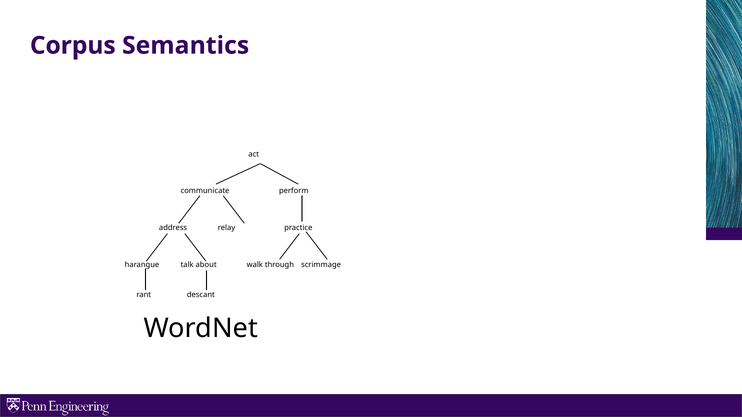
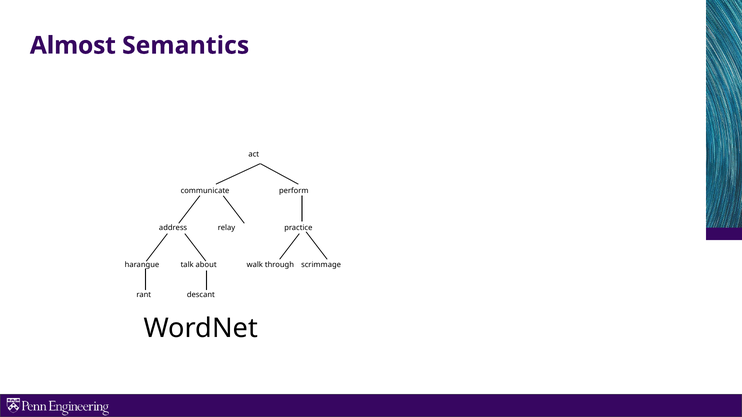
Corpus: Corpus -> Almost
